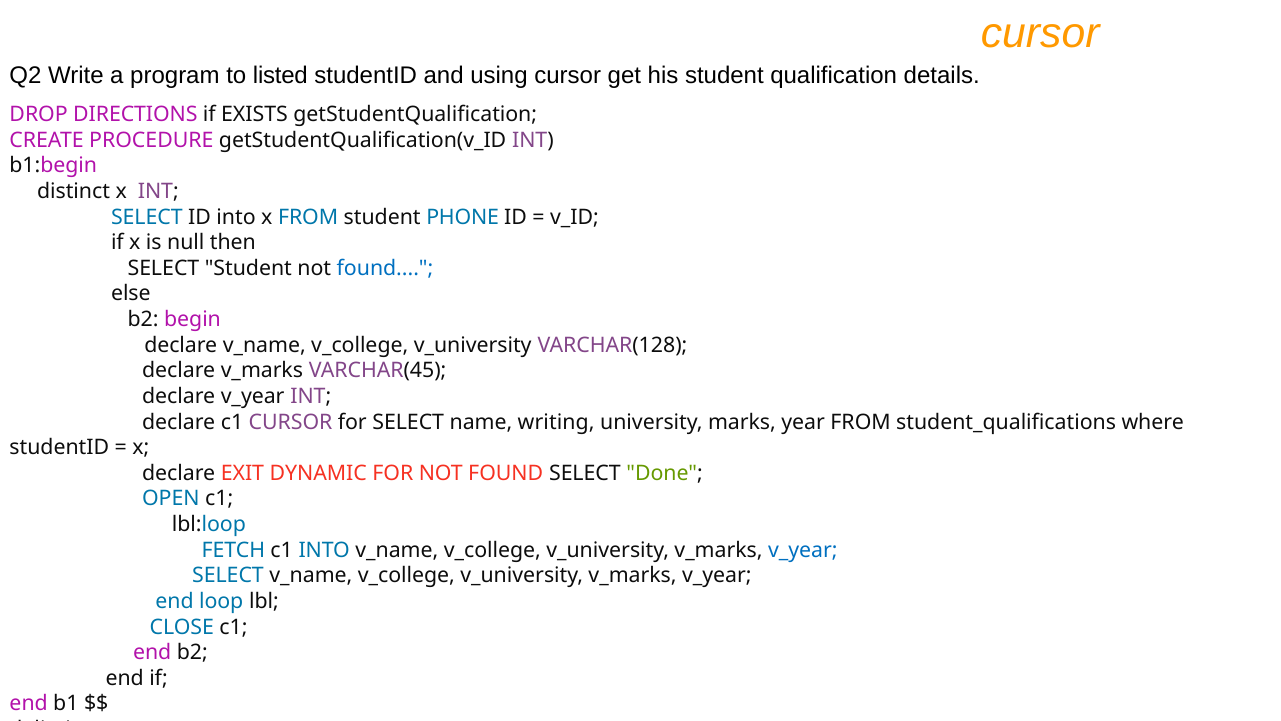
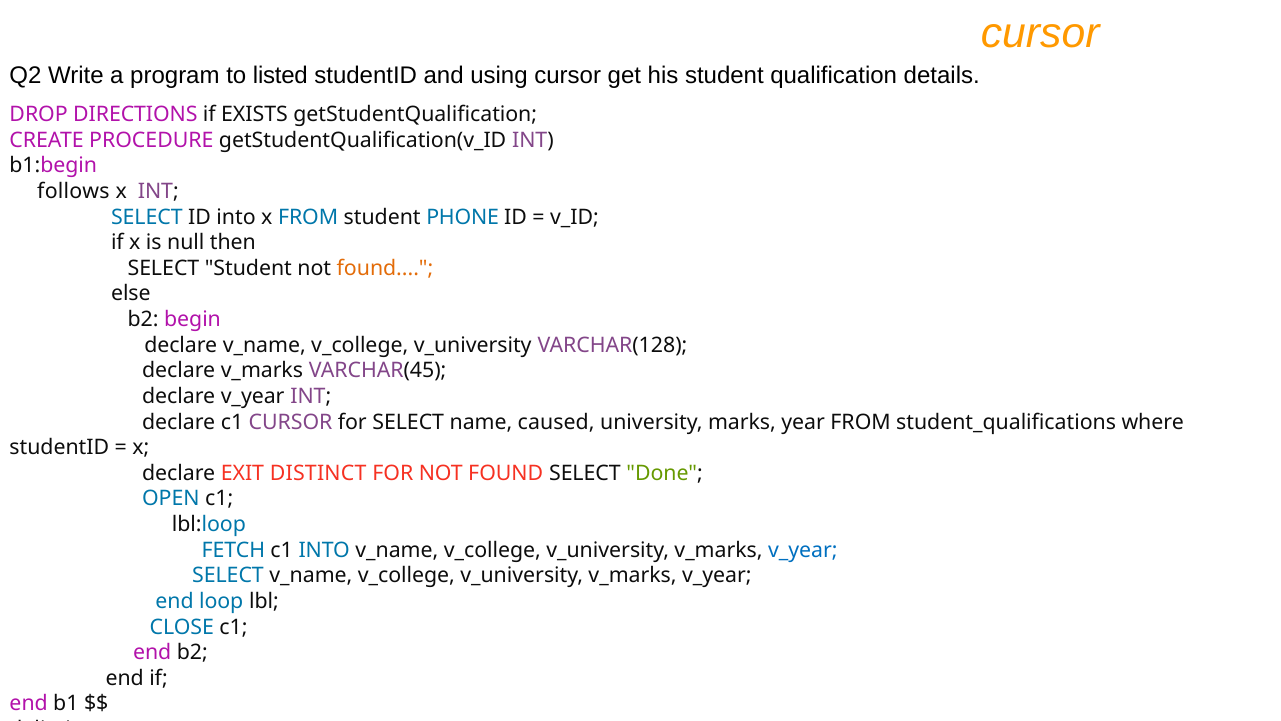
distinct: distinct -> follows
found at (385, 268) colour: blue -> orange
writing: writing -> caused
DYNAMIC: DYNAMIC -> DISTINCT
